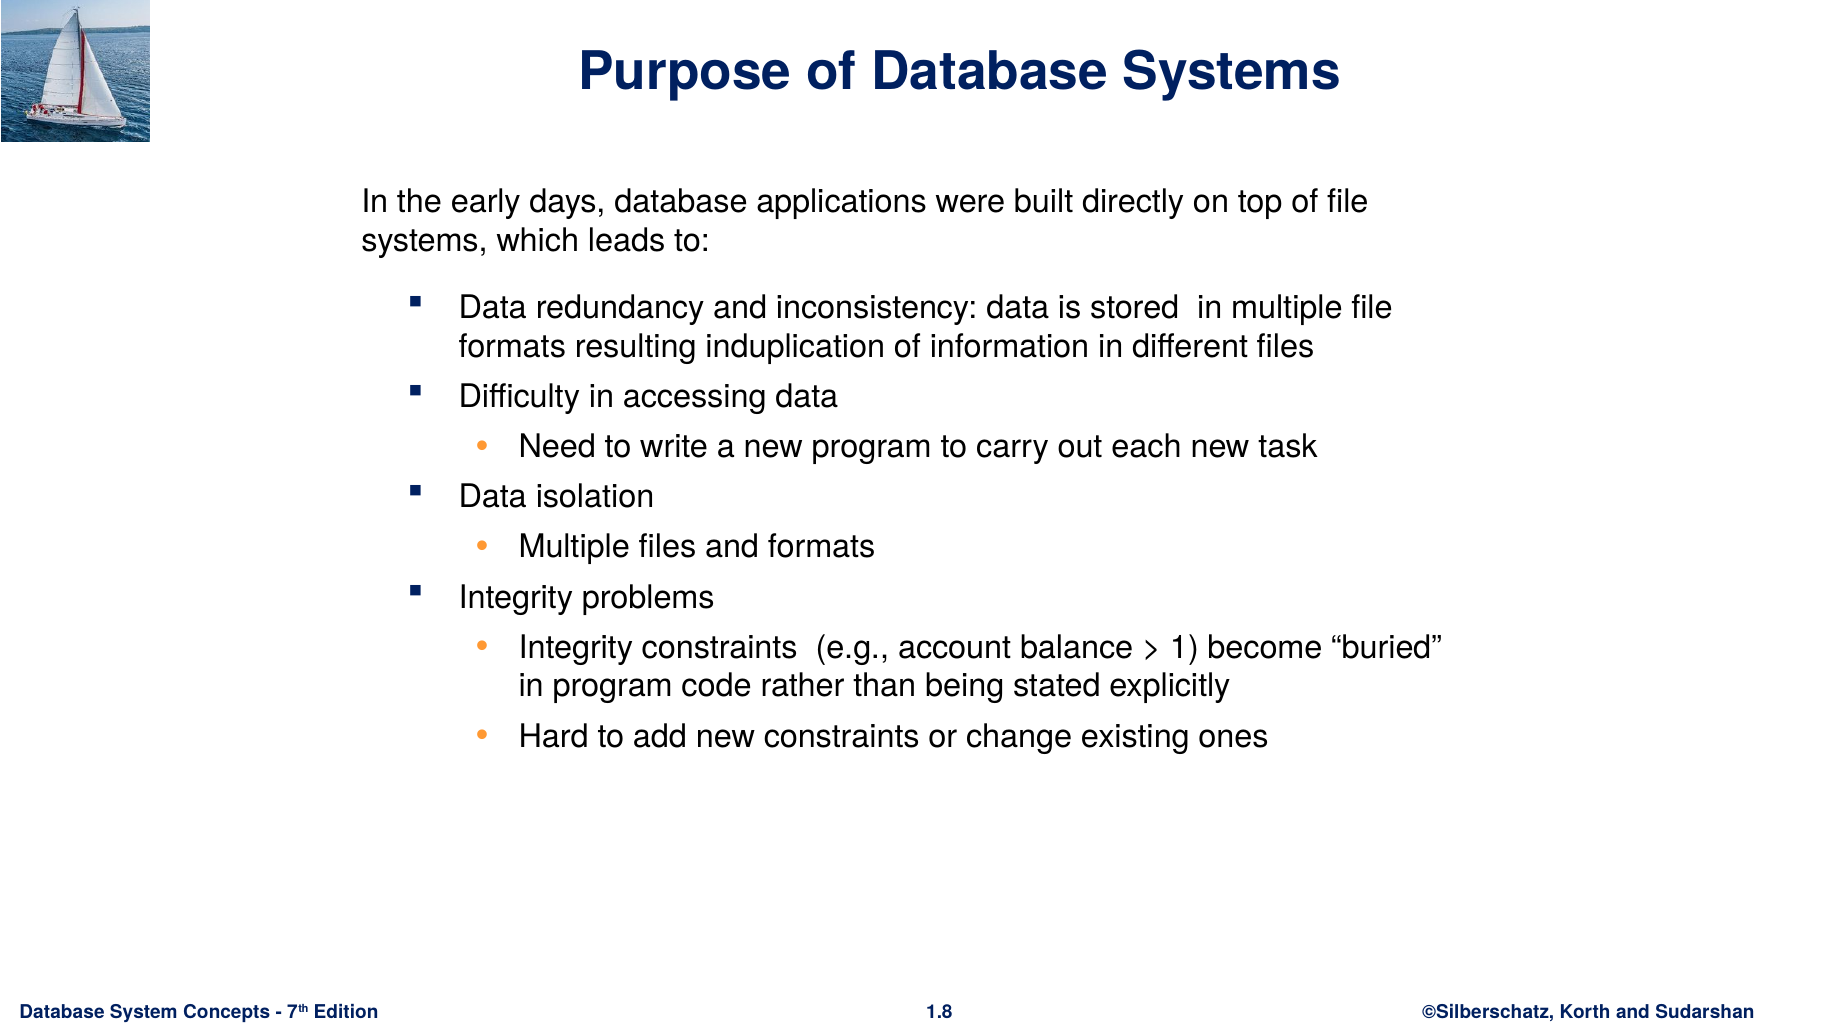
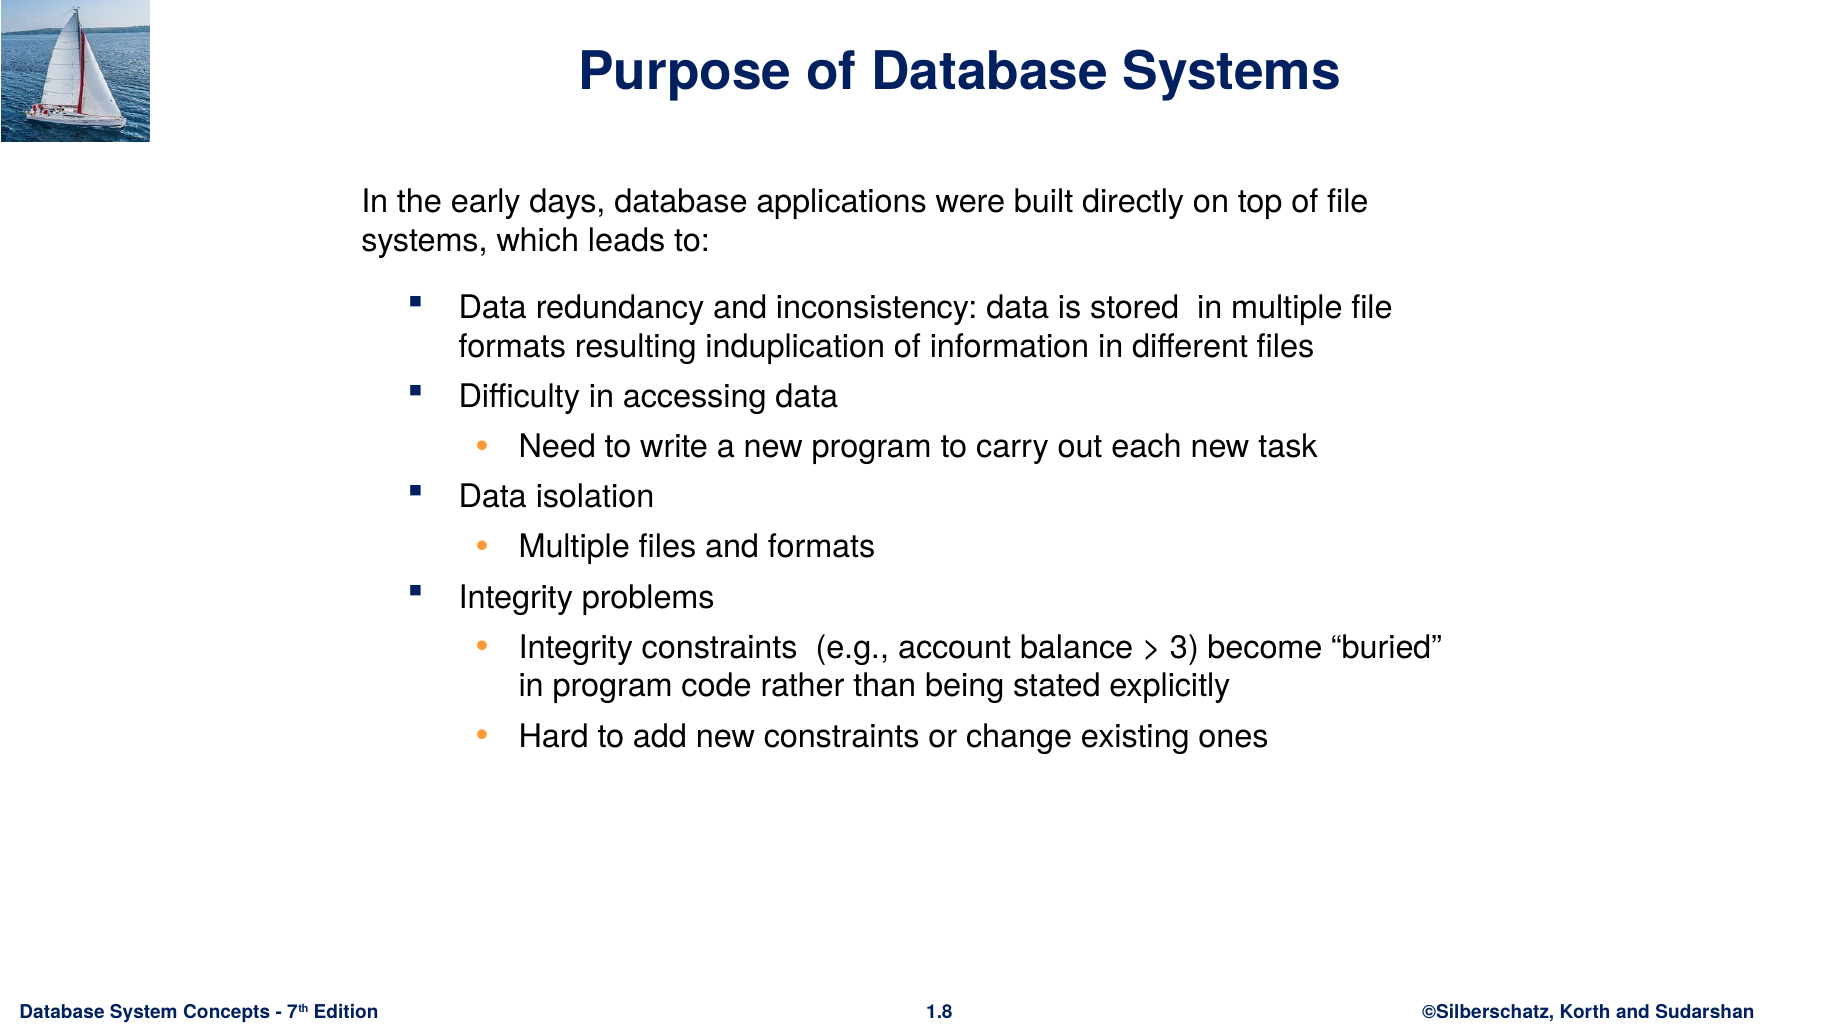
1: 1 -> 3
